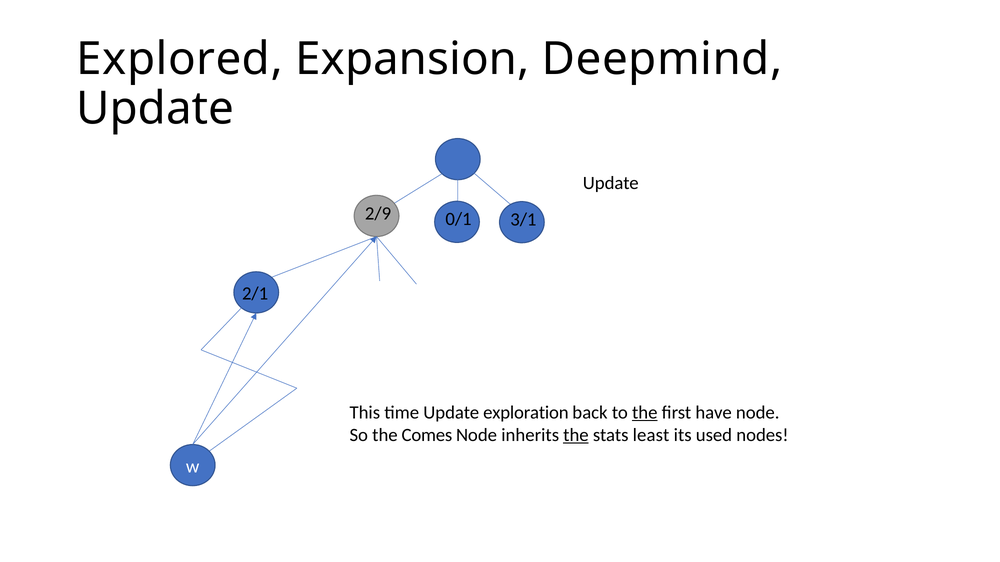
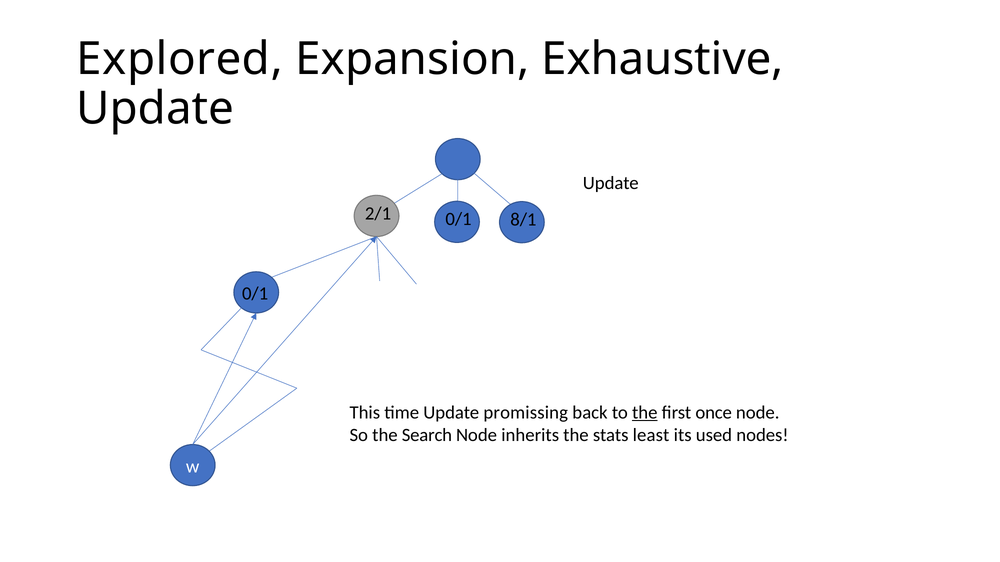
Deepmind: Deepmind -> Exhaustive
2/9: 2/9 -> 2/1
3/1: 3/1 -> 8/1
2/1 at (255, 294): 2/1 -> 0/1
exploration: exploration -> promissing
have: have -> once
Comes: Comes -> Search
the at (576, 435) underline: present -> none
